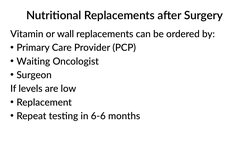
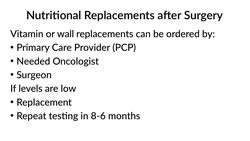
Waiting: Waiting -> Needed
6-6: 6-6 -> 8-6
